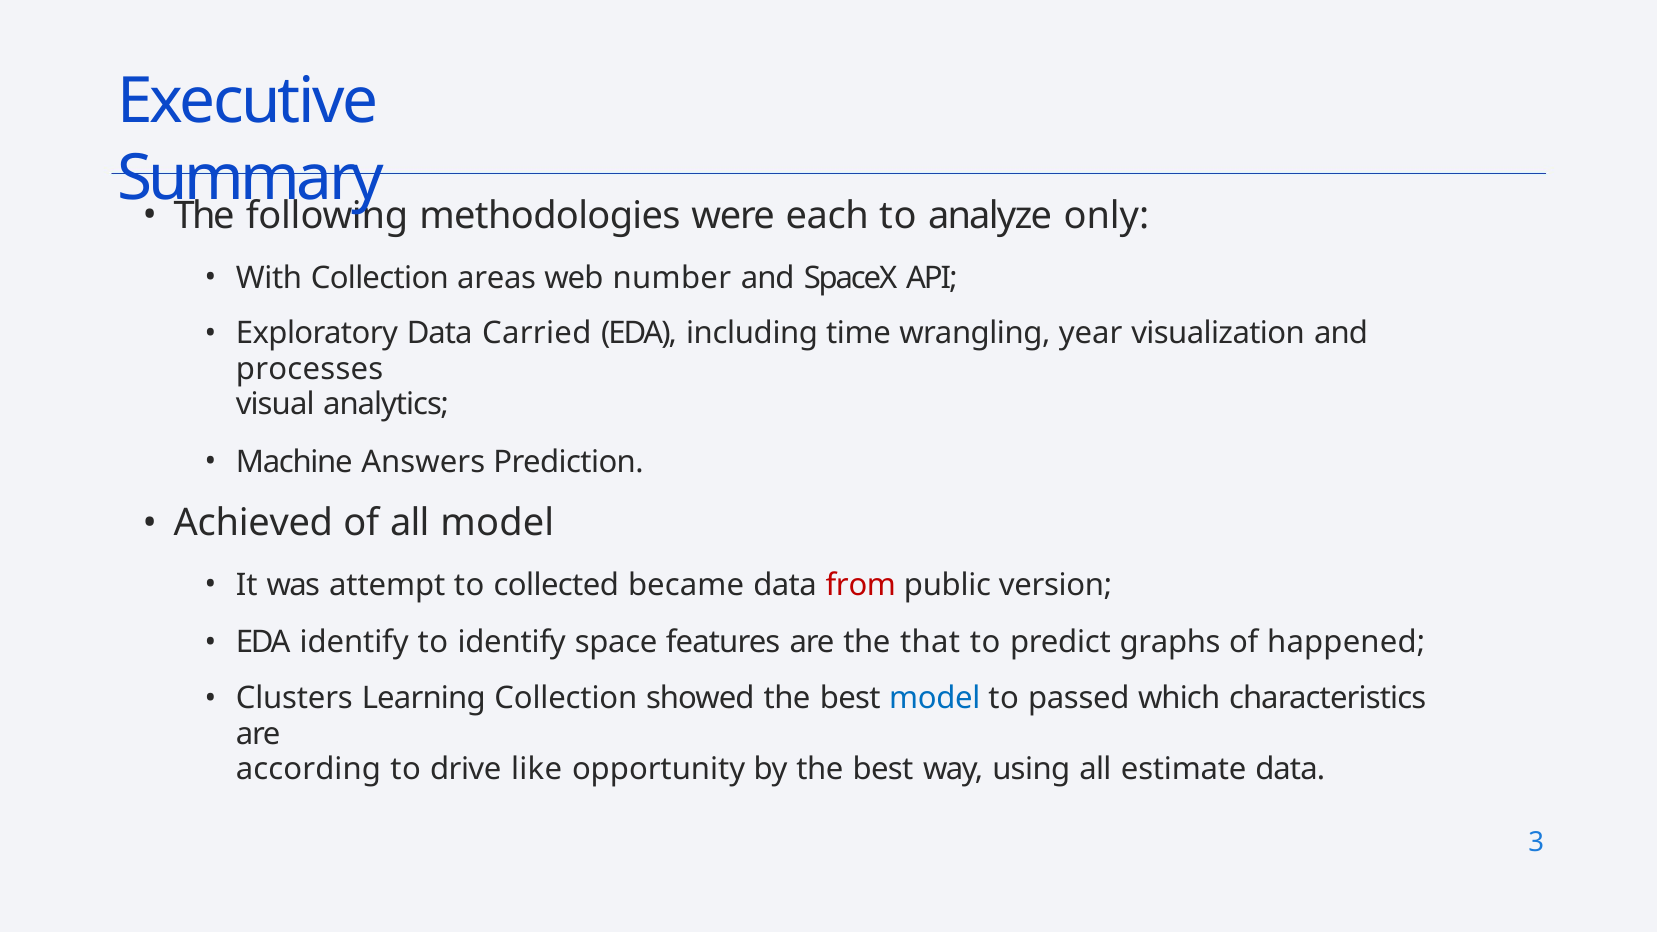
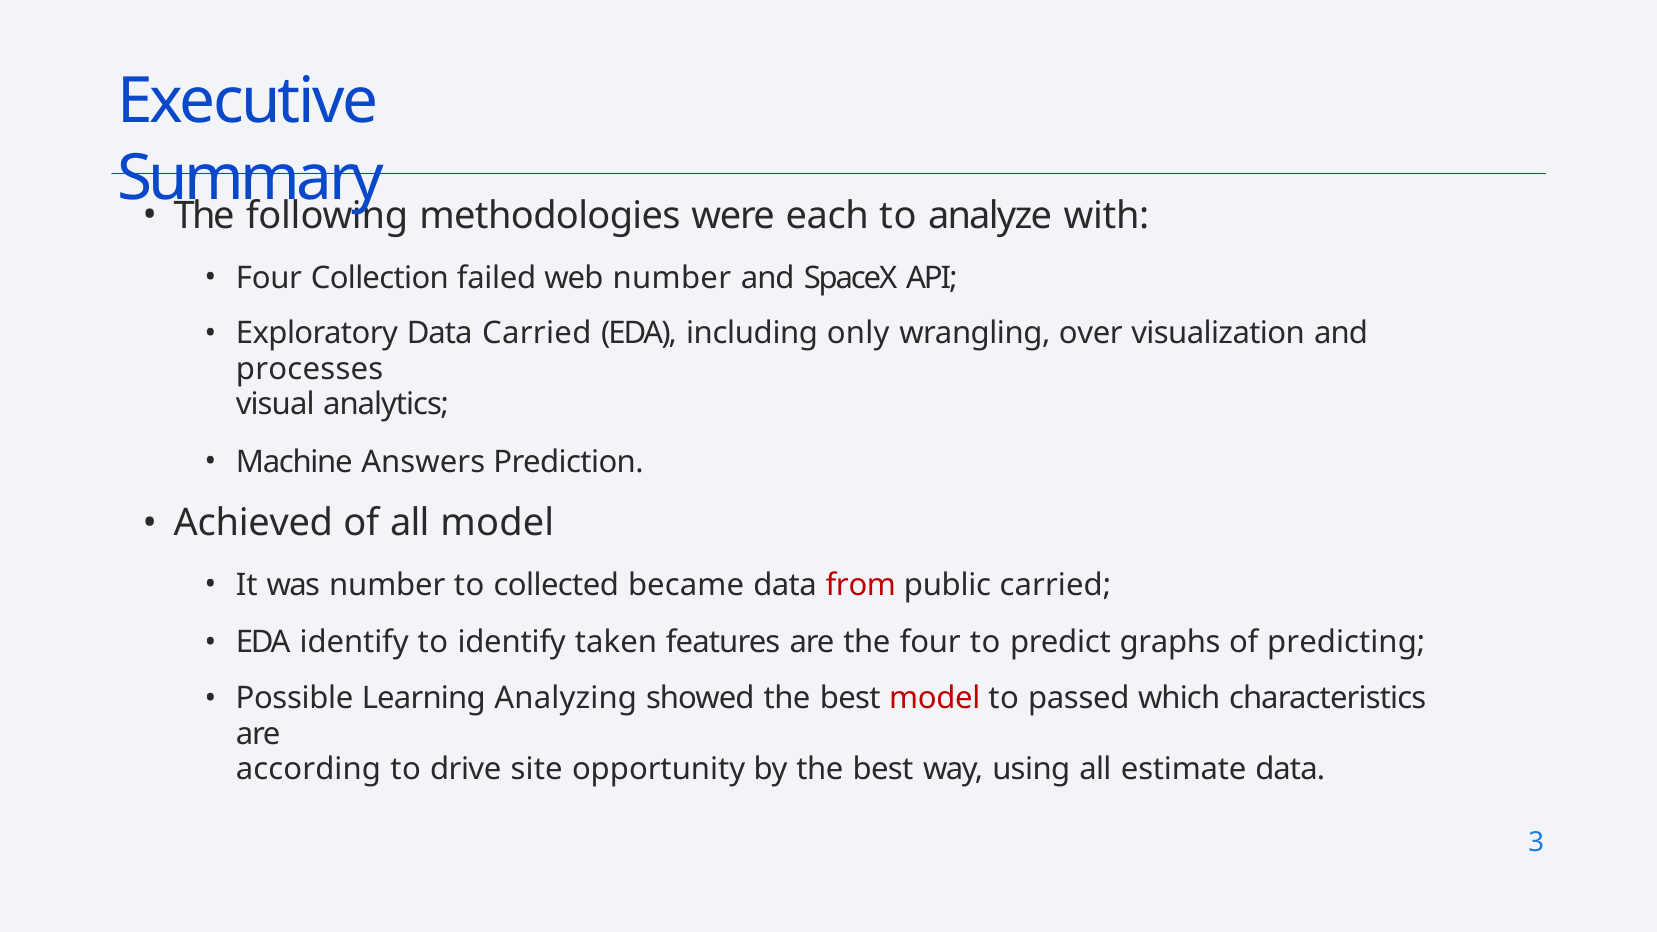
only: only -> with
With at (269, 278): With -> Four
areas: areas -> failed
time: time -> only
year: year -> over
was attempt: attempt -> number
public version: version -> carried
space: space -> taken
the that: that -> four
happened: happened -> predicting
Clusters: Clusters -> Possible
Learning Collection: Collection -> Analyzing
model at (935, 699) colour: blue -> red
like: like -> site
